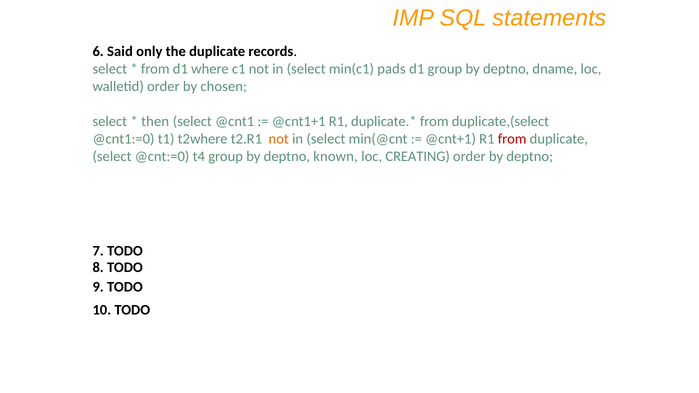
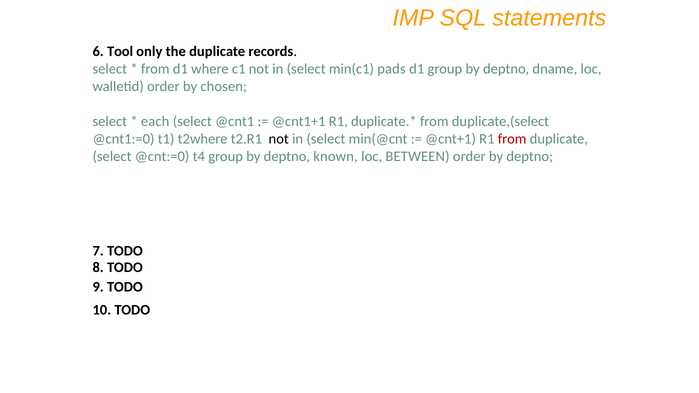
Said: Said -> Tool
then: then -> each
not at (279, 139) colour: orange -> black
CREATING: CREATING -> BETWEEN
